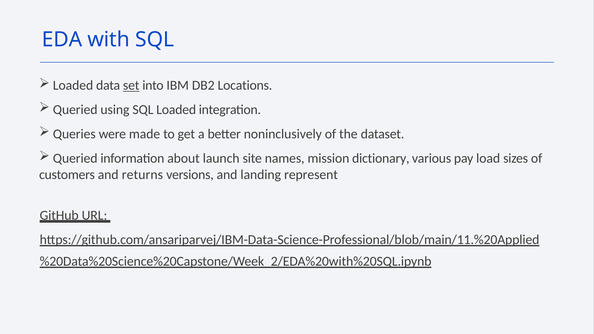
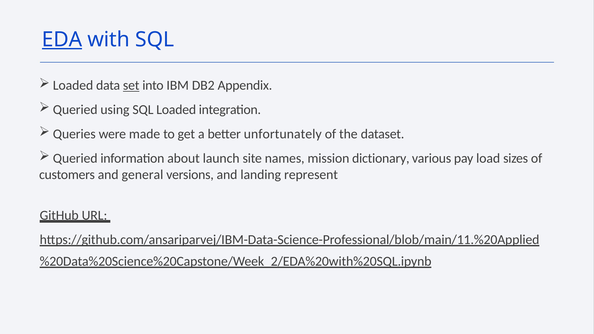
EDA underline: none -> present
Locations: Locations -> Appendix
noninclusively: noninclusively -> unfortunately
returns: returns -> general
